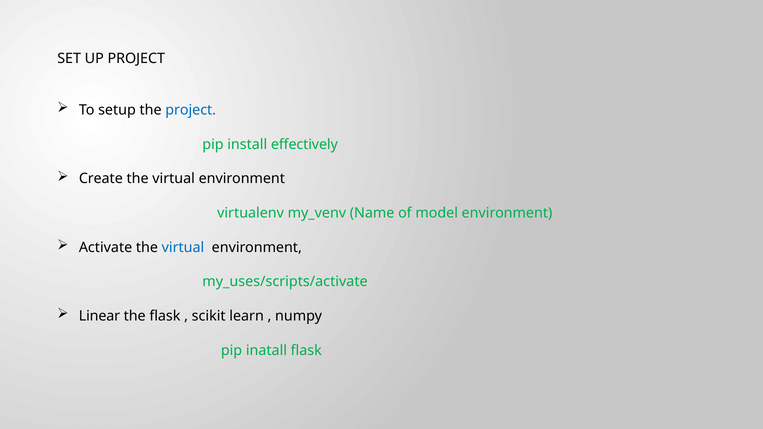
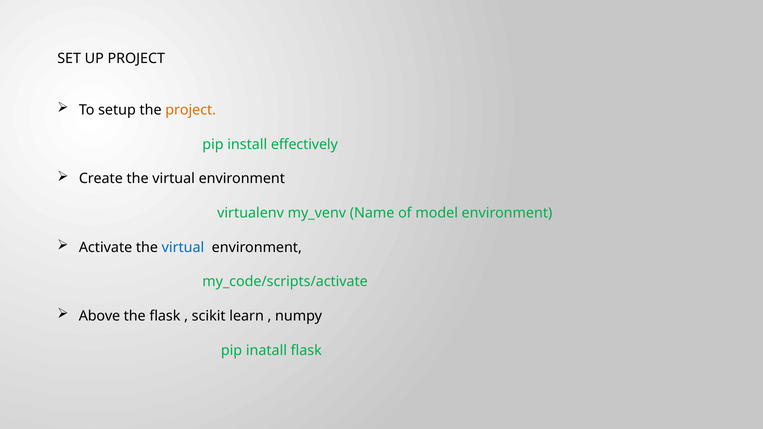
project at (191, 110) colour: blue -> orange
my_uses/scripts/activate: my_uses/scripts/activate -> my_code/scripts/activate
Linear: Linear -> Above
